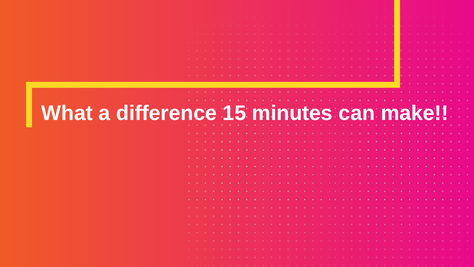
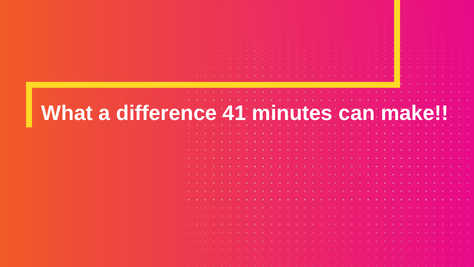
15: 15 -> 41
